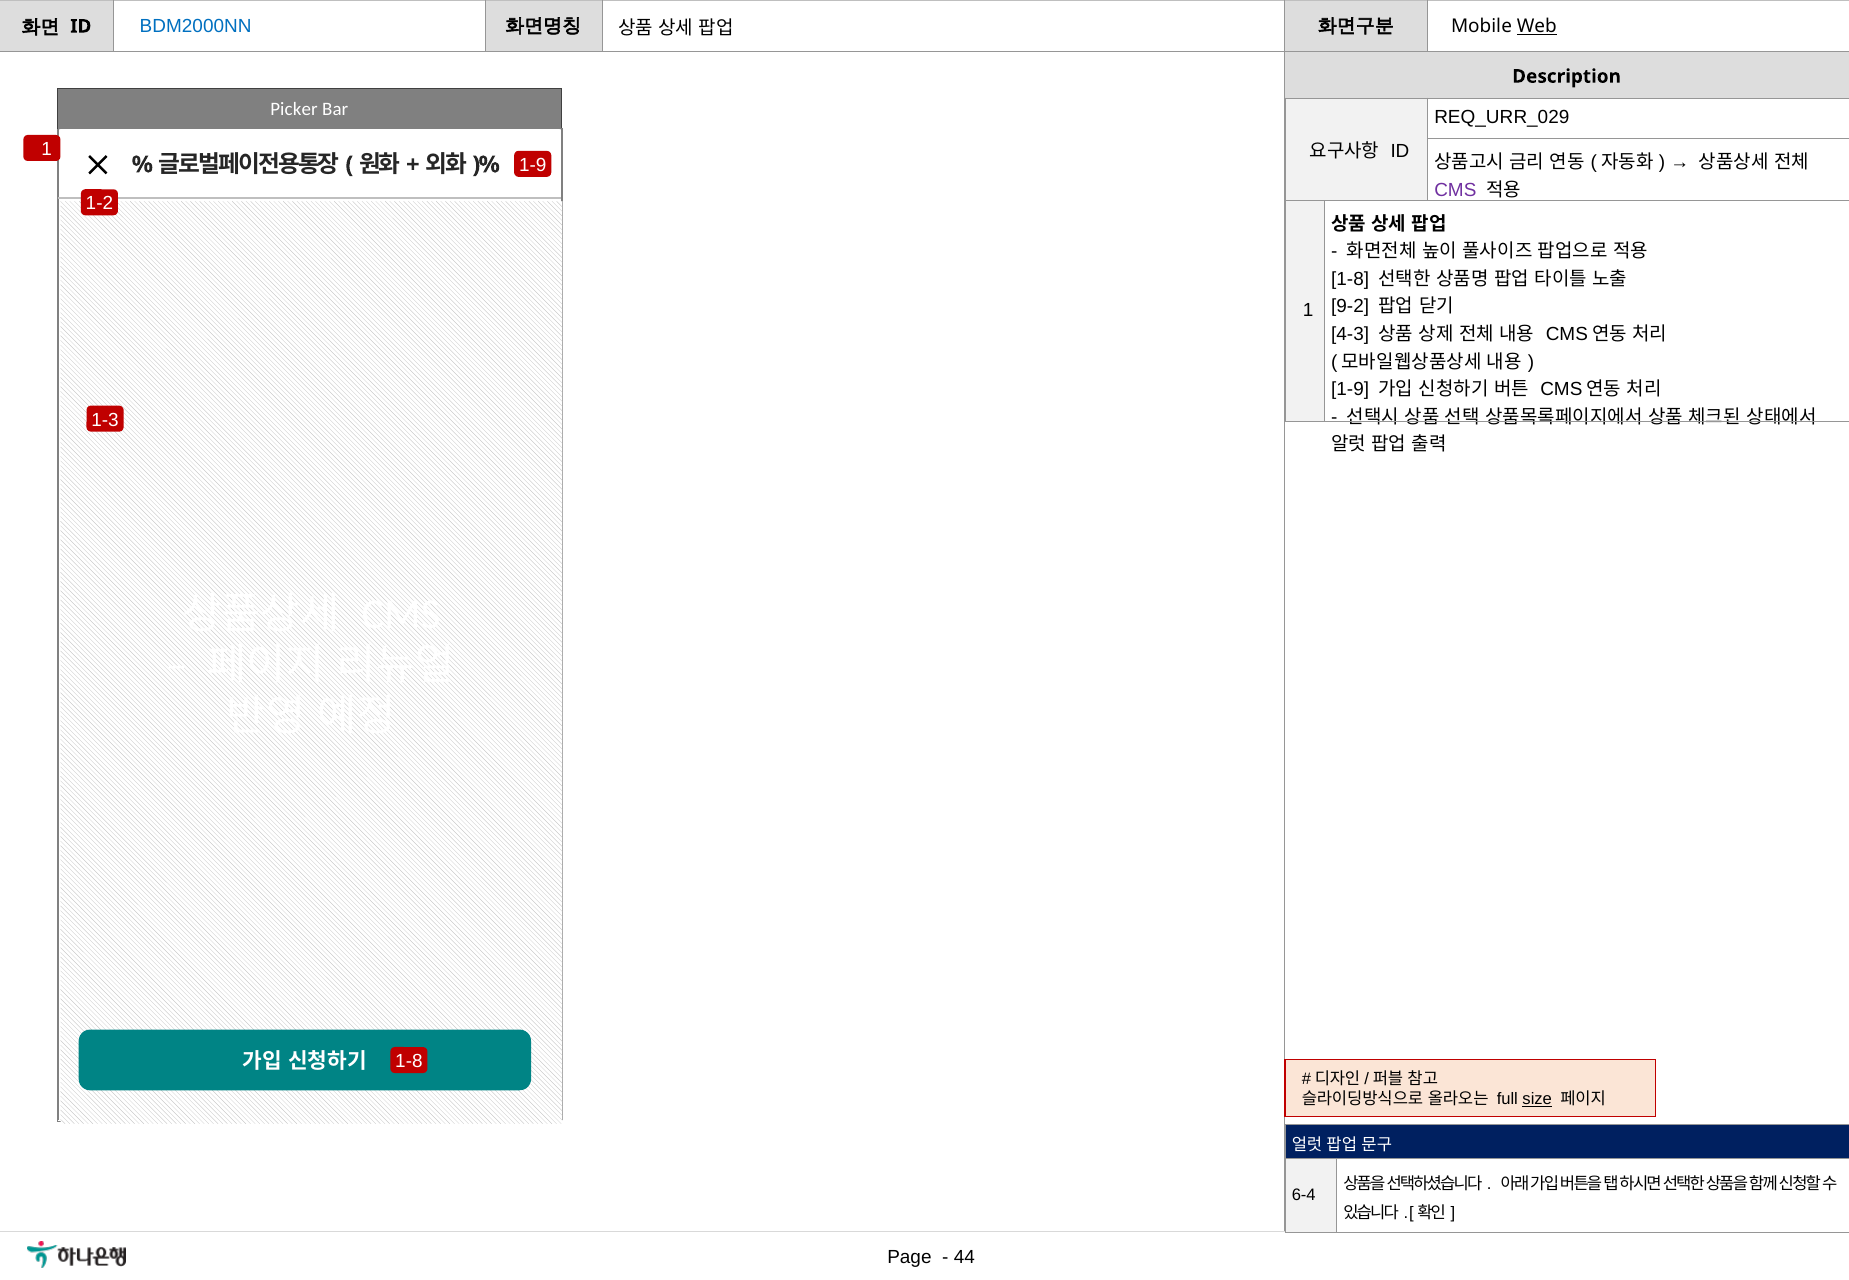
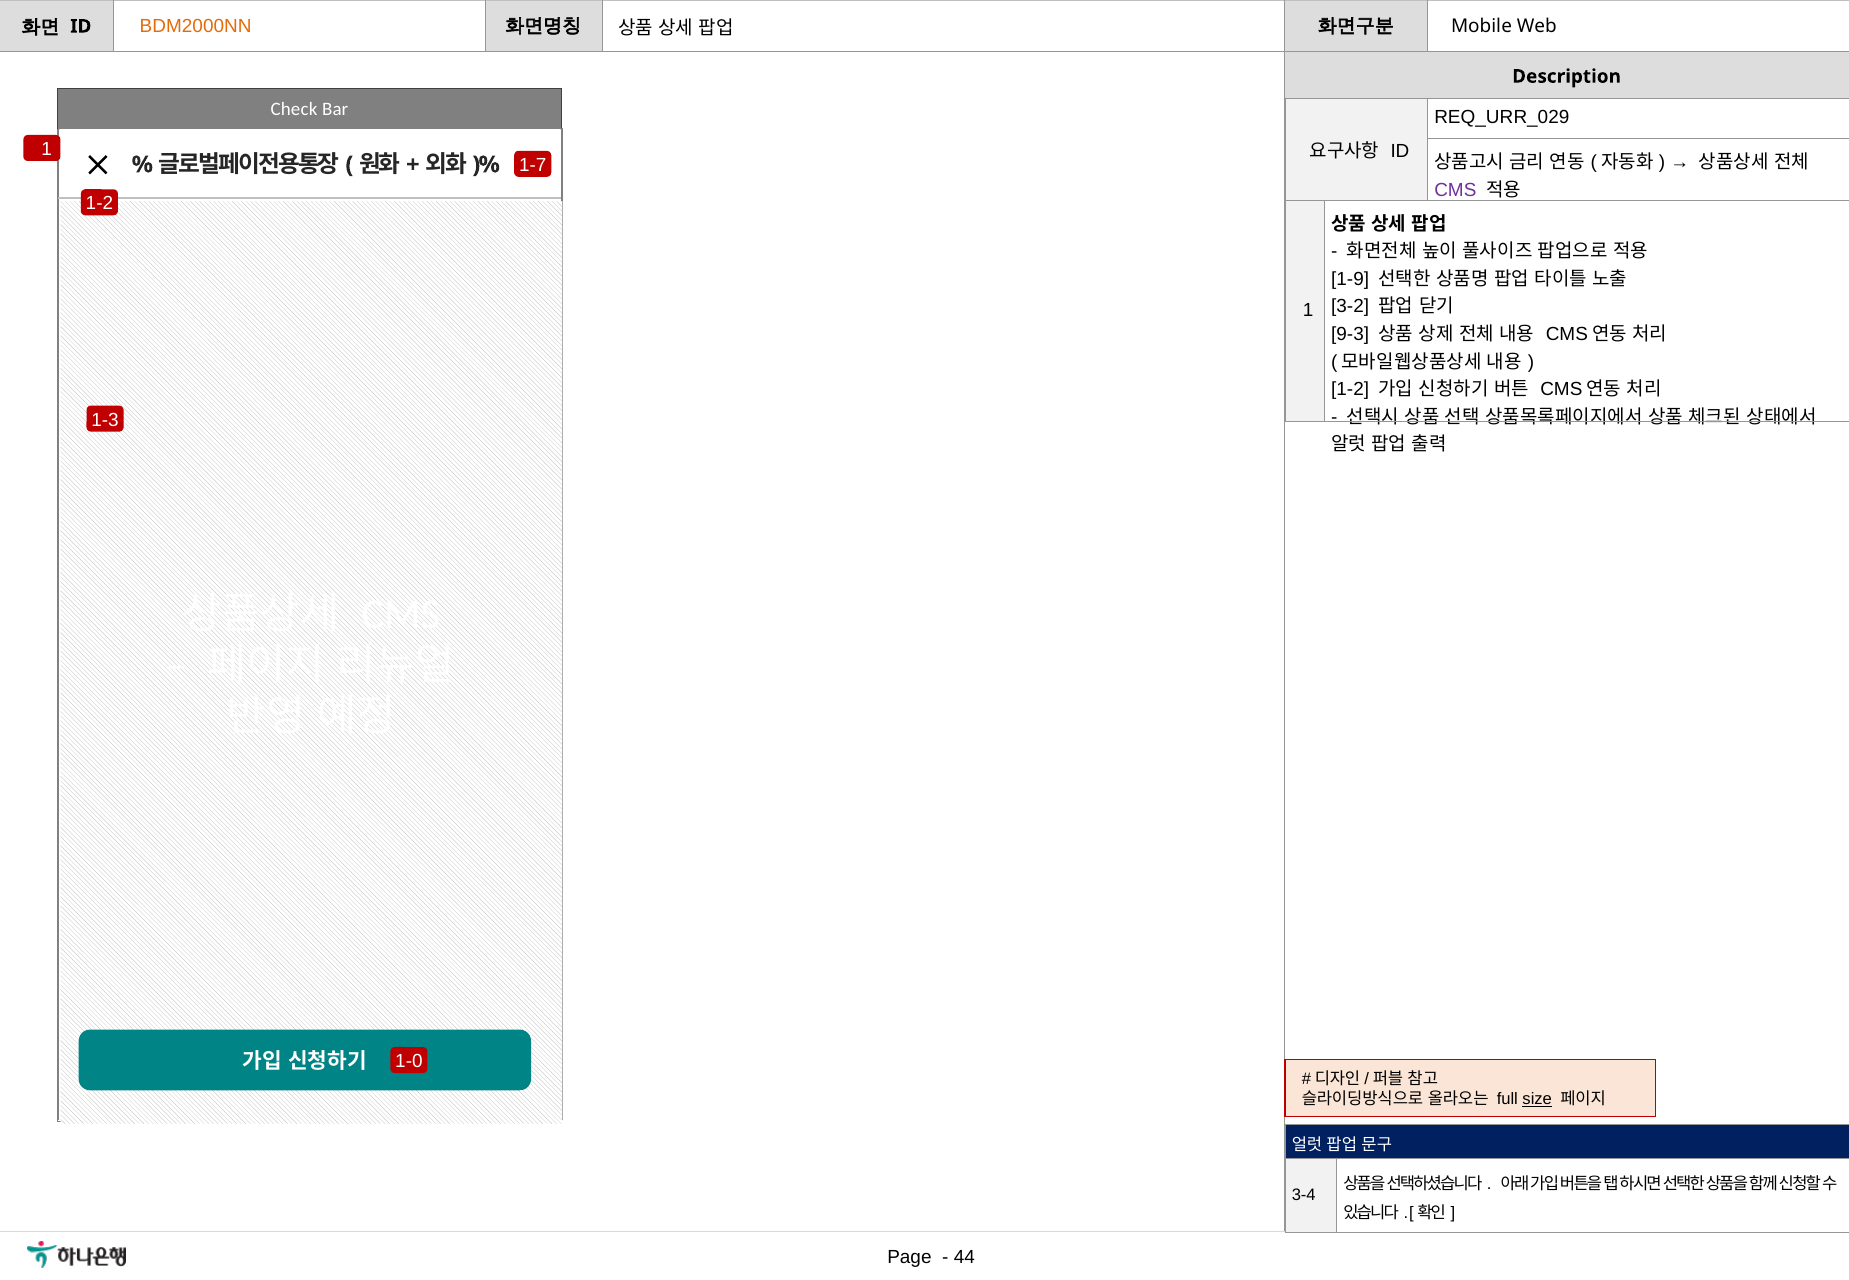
BDM2000NN colour: blue -> orange
Web underline: present -> none
Picker: Picker -> Check
1-9 at (533, 165): 1-9 -> 1-7
1-8 at (1350, 279): 1-8 -> 1-9
9-2: 9-2 -> 3-2
4-3: 4-3 -> 9-3
1-9 at (1350, 390): 1-9 -> 1-2
1-8 at (409, 1061): 1-8 -> 1-0
6-4: 6-4 -> 3-4
